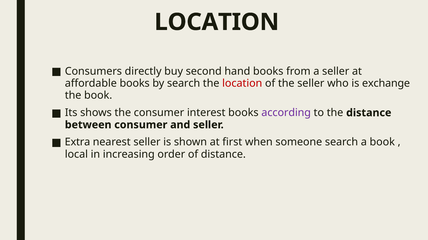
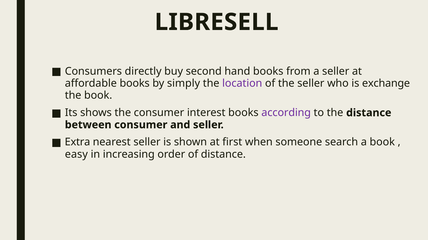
LOCATION at (217, 22): LOCATION -> LIBRESELL
by search: search -> simply
location at (242, 84) colour: red -> purple
local: local -> easy
